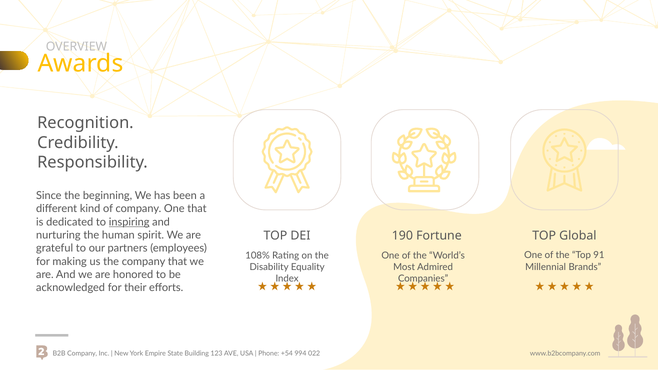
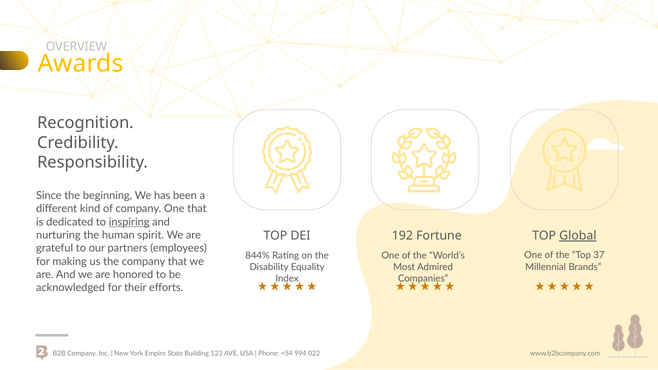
190: 190 -> 192
Global underline: none -> present
91: 91 -> 37
108%: 108% -> 844%
